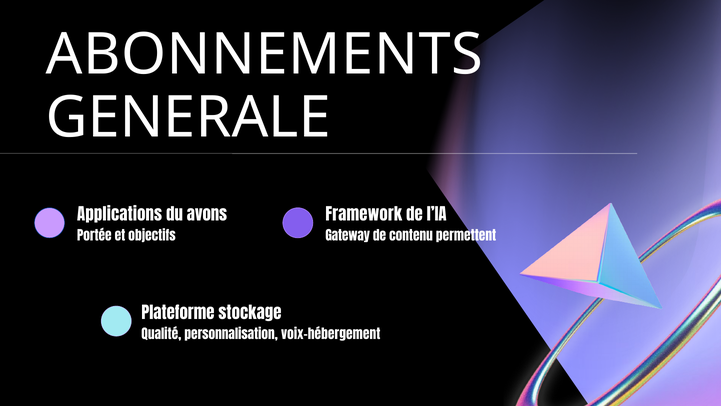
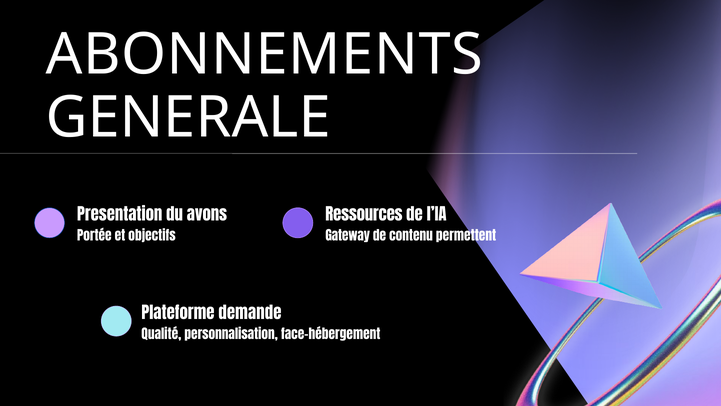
Applications: Applications -> Presentation
Framework: Framework -> Ressources
stockage: stockage -> demande
voix-hébergement: voix-hébergement -> face-hébergement
